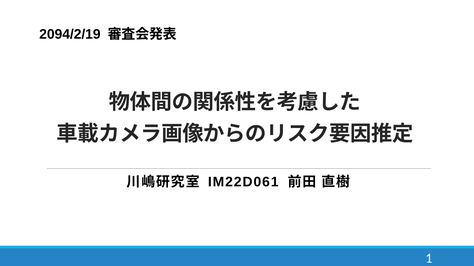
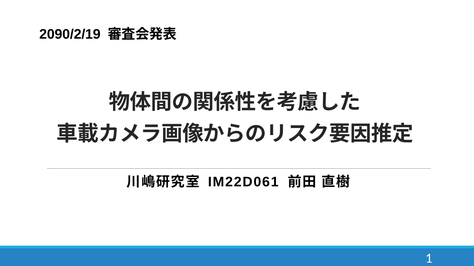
2094/2/19: 2094/2/19 -> 2090/2/19
